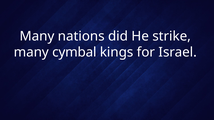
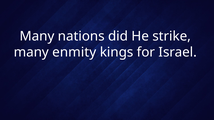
cymbal: cymbal -> enmity
